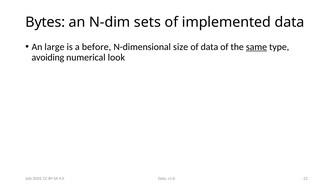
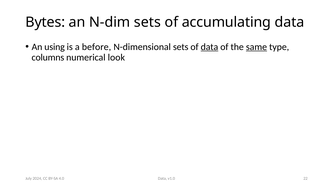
implemented: implemented -> accumulating
large: large -> using
N-dimensional size: size -> sets
data at (209, 47) underline: none -> present
avoiding: avoiding -> columns
